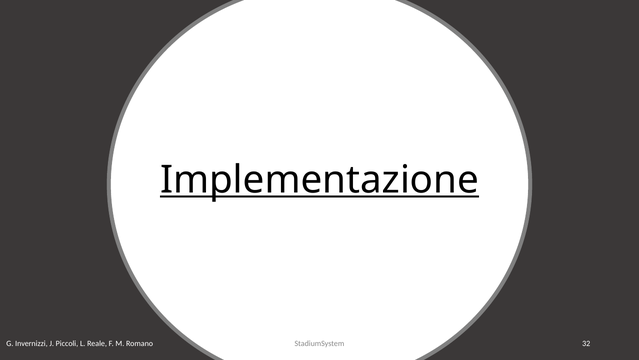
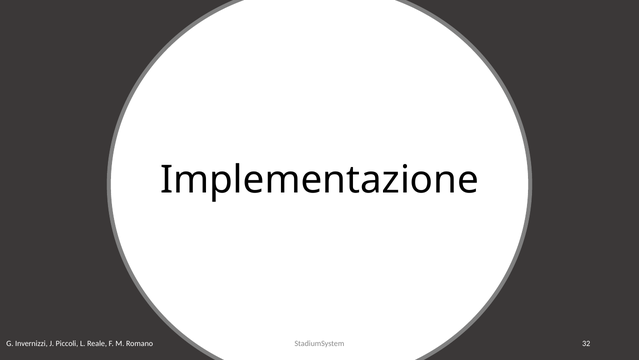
Implementazione underline: present -> none
